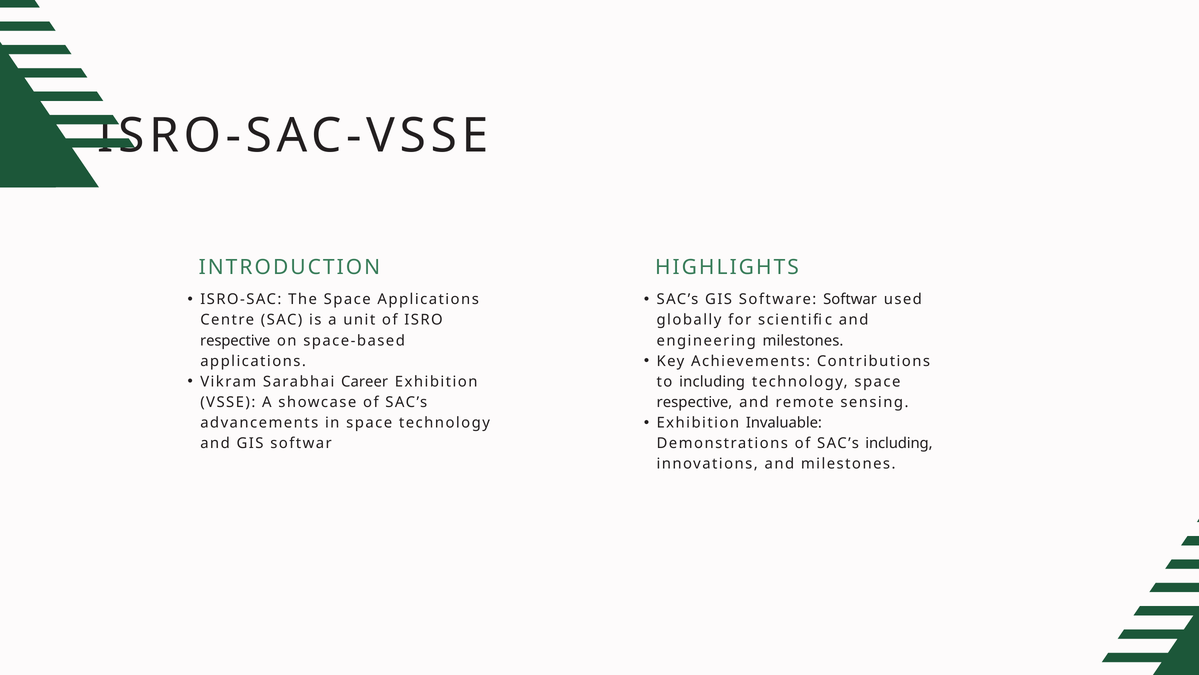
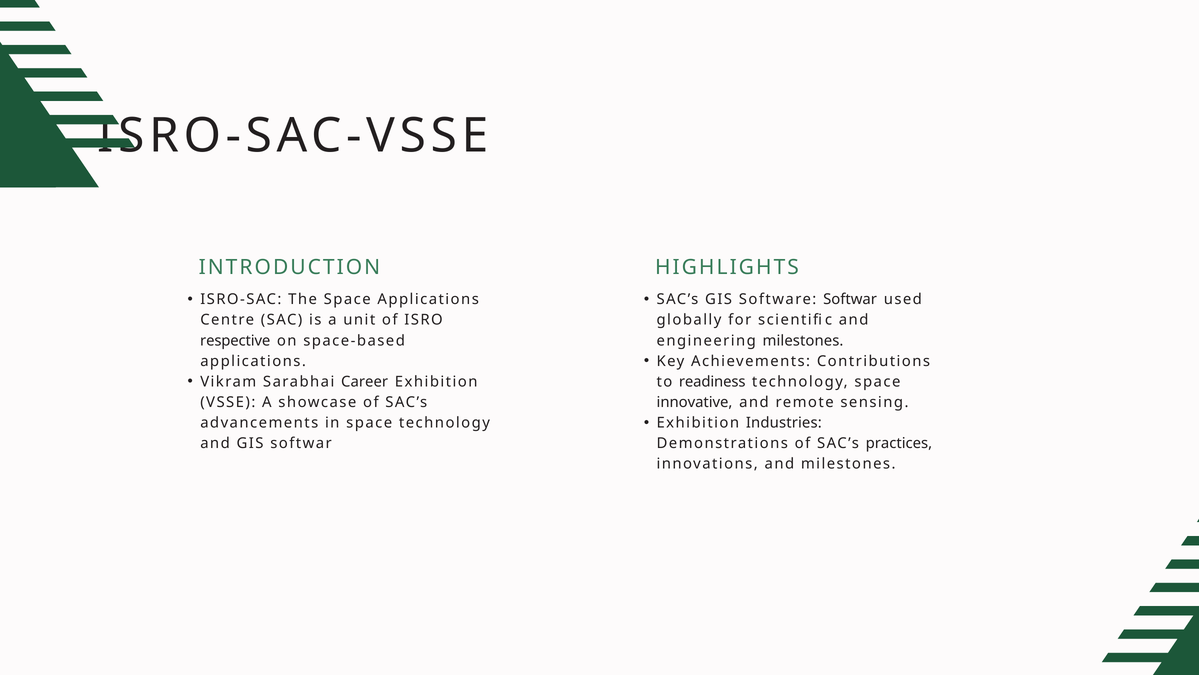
to including: including -> readiness
respective at (694, 402): respective -> innovative
Invaluable: Invaluable -> Industries
SAC’s including: including -> practices
